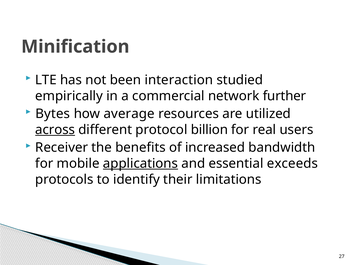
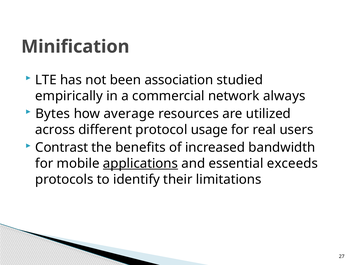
interaction: interaction -> association
further: further -> always
across underline: present -> none
billion: billion -> usage
Receiver: Receiver -> Contrast
